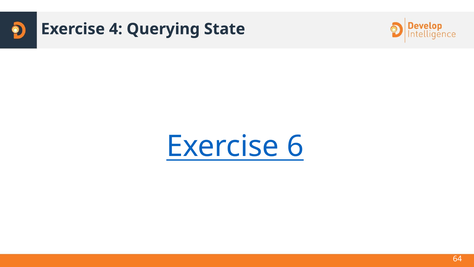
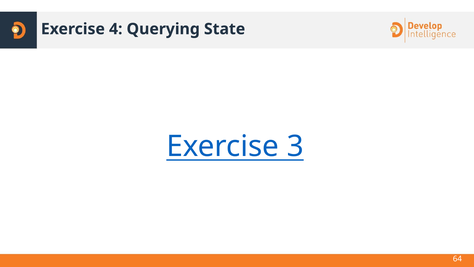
6: 6 -> 3
